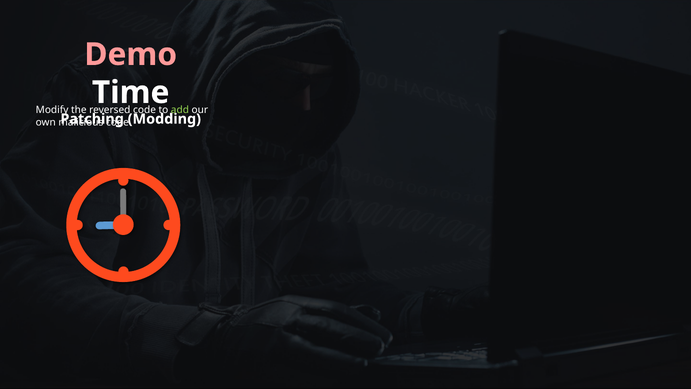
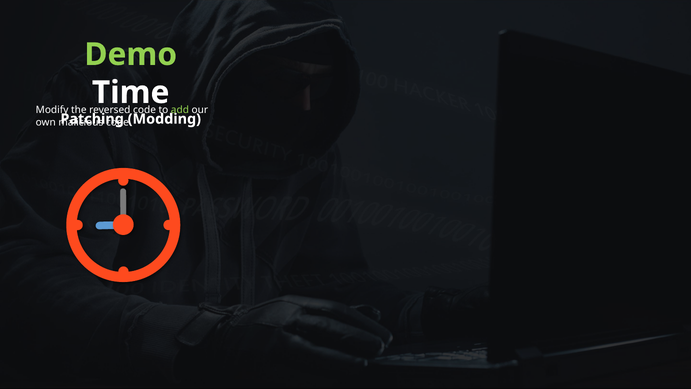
Demo colour: pink -> light green
